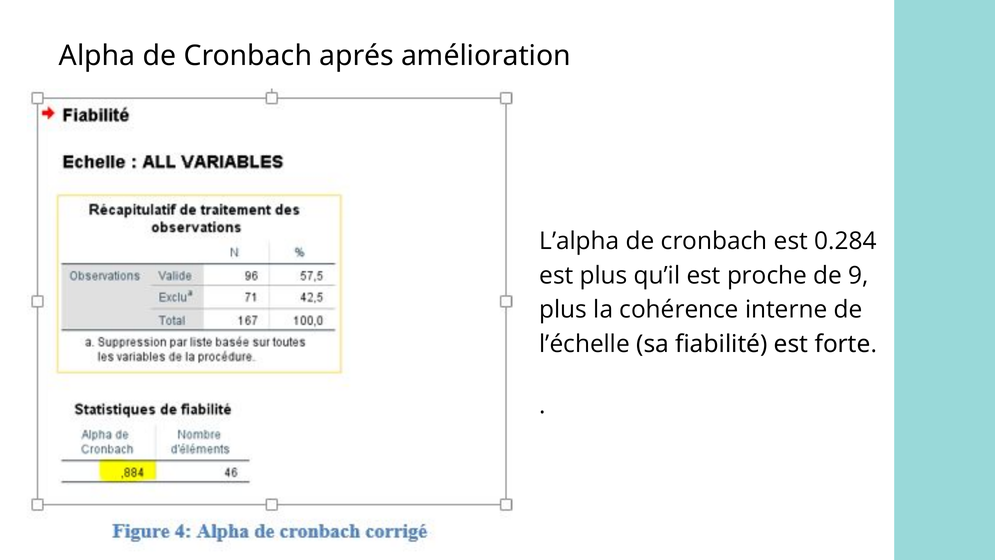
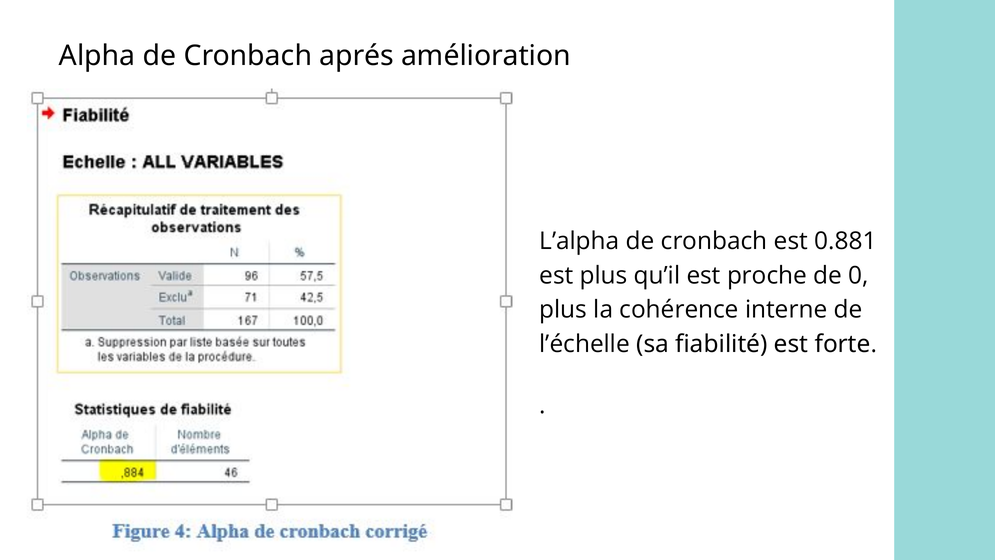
0.284: 0.284 -> 0.881
9: 9 -> 0
